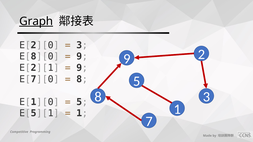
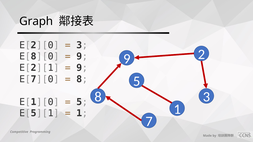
Graph underline: present -> none
